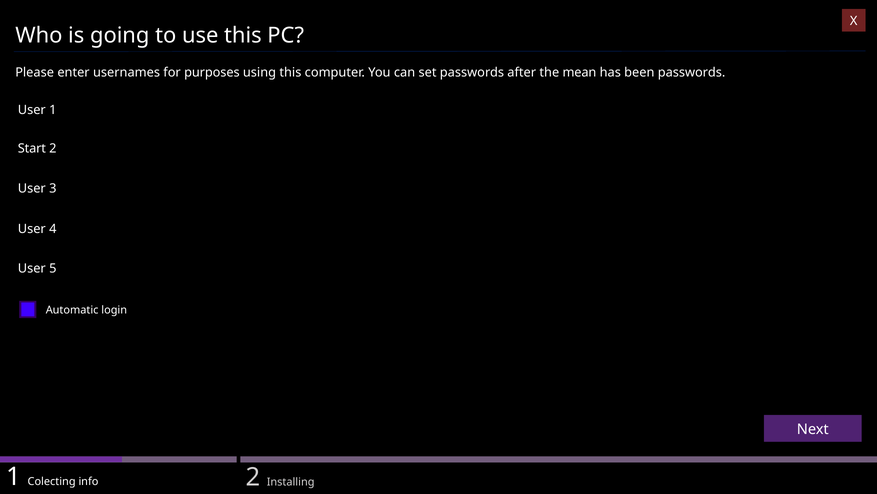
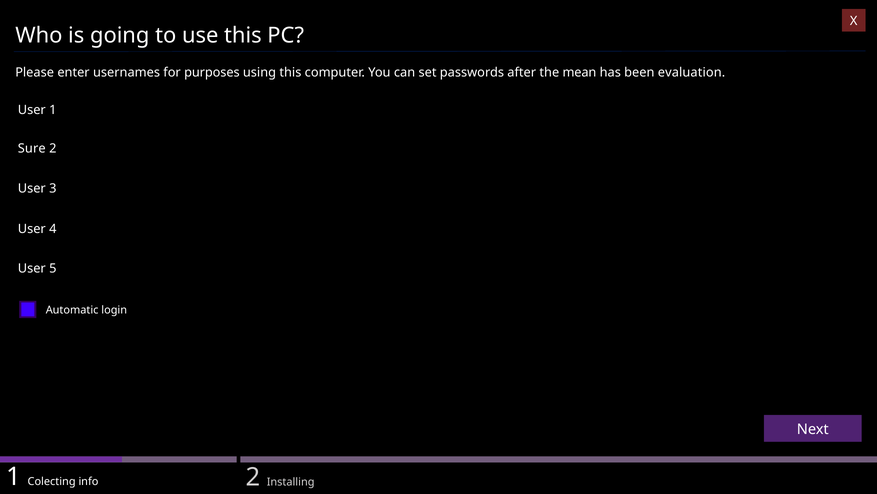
been passwords: passwords -> evaluation
Start: Start -> Sure
